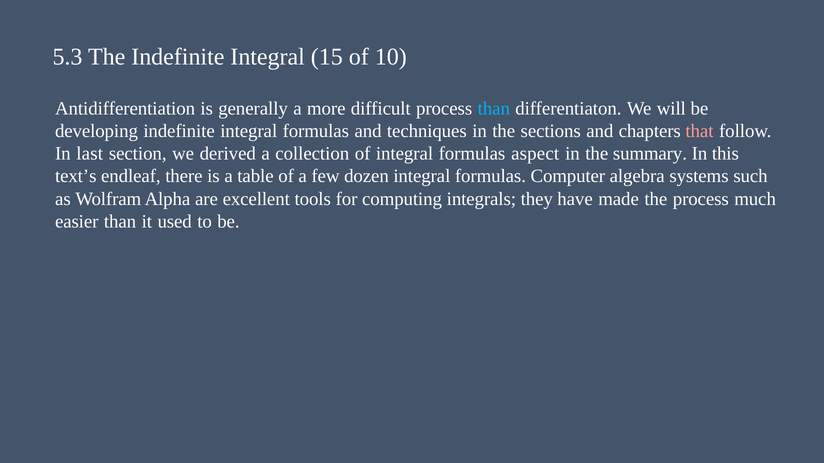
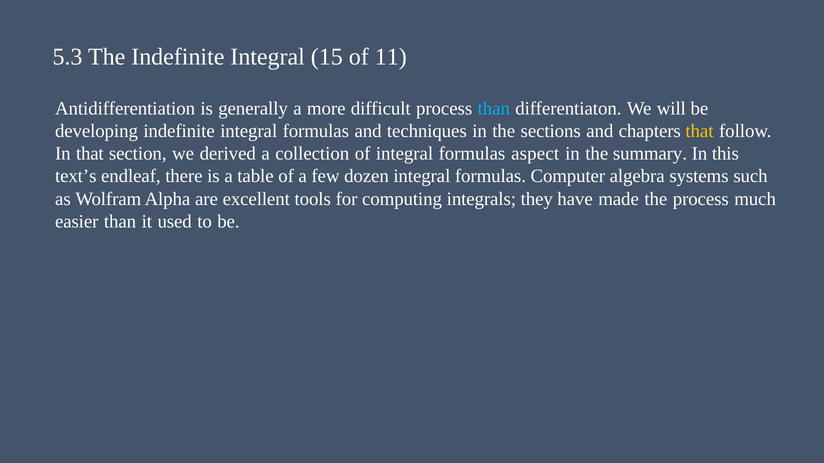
10: 10 -> 11
that at (699, 131) colour: pink -> yellow
In last: last -> that
